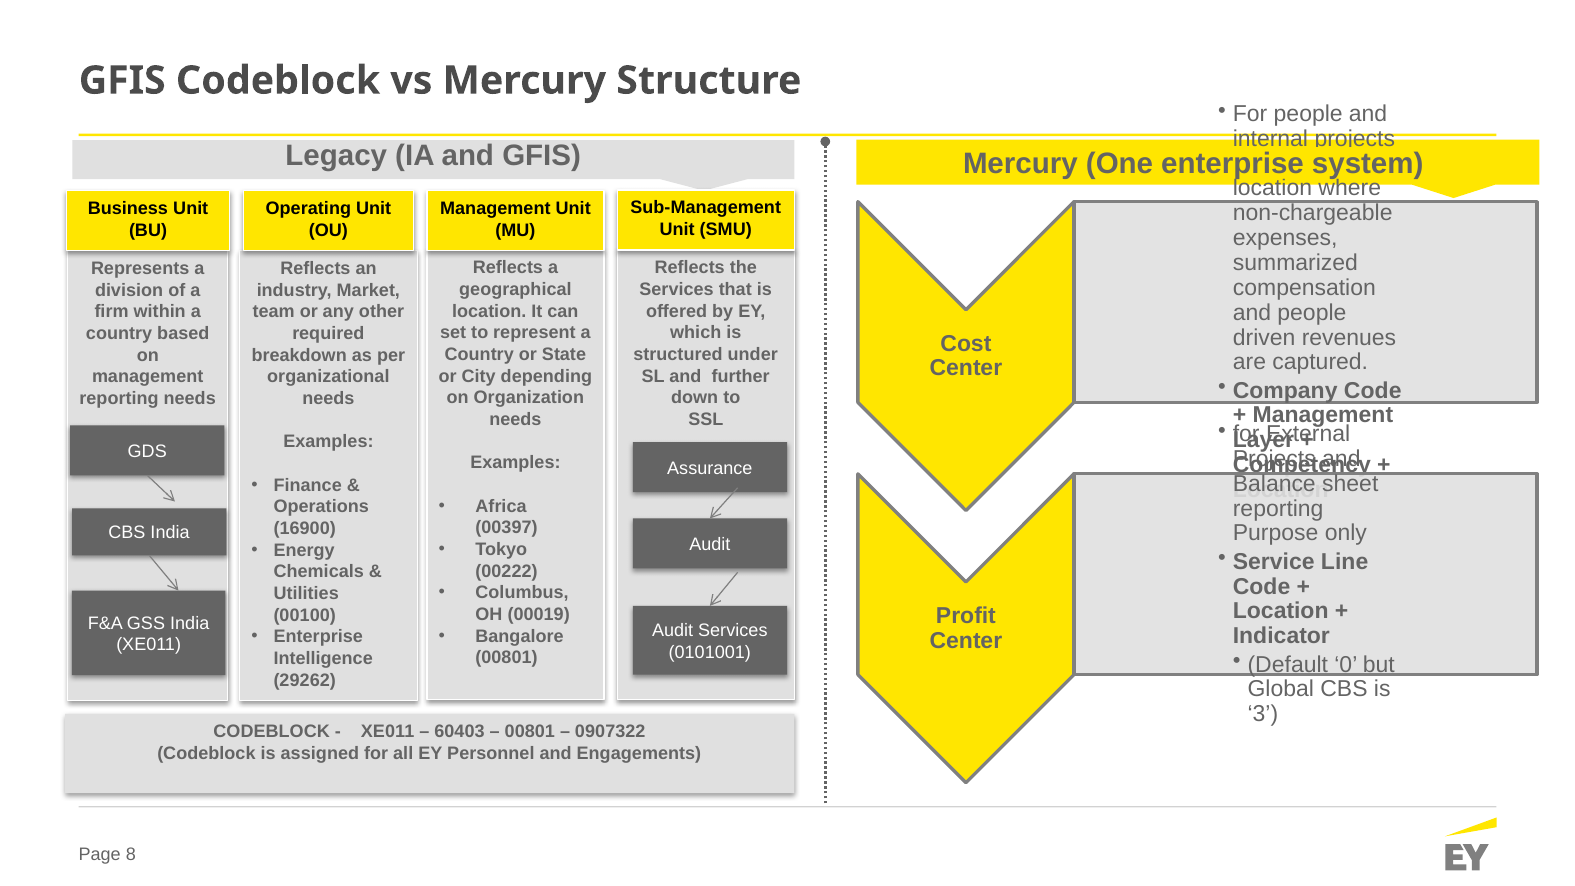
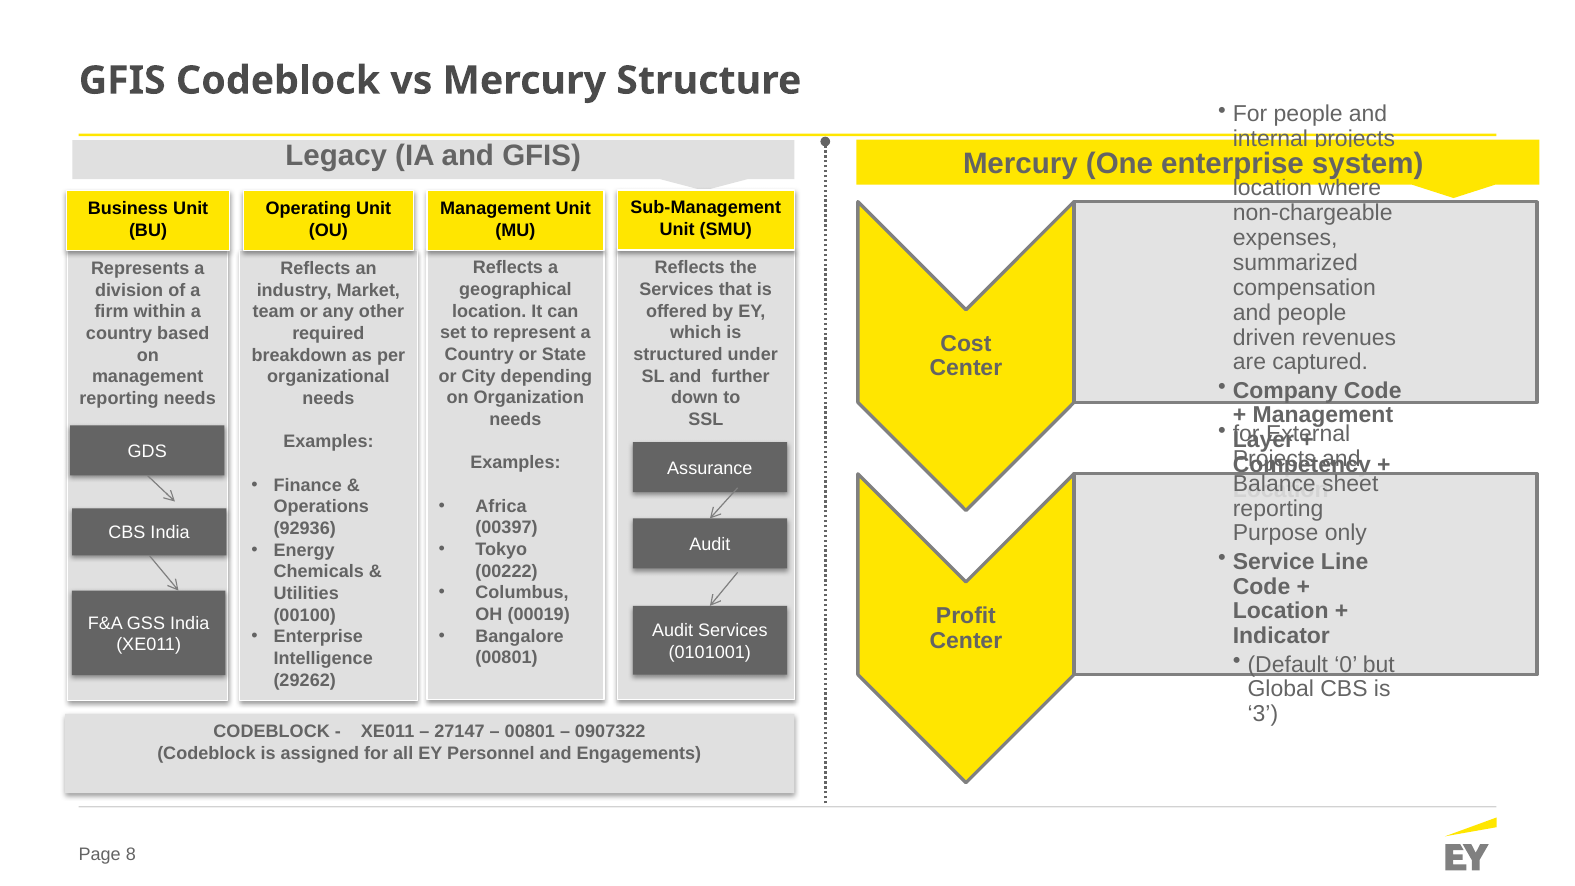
16900: 16900 -> 92936
60403: 60403 -> 27147
